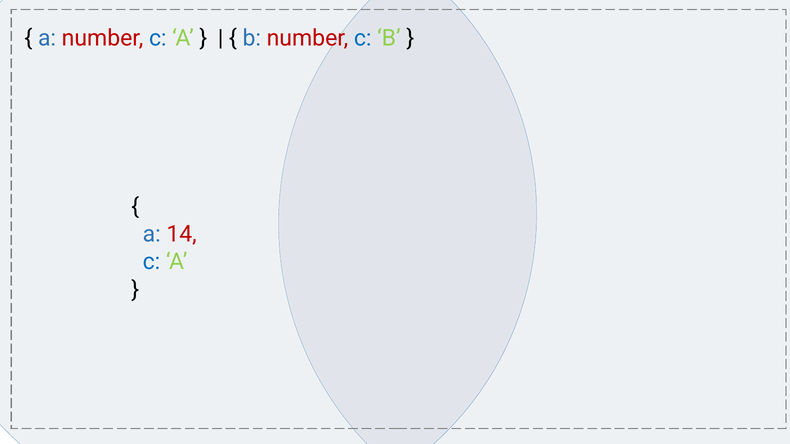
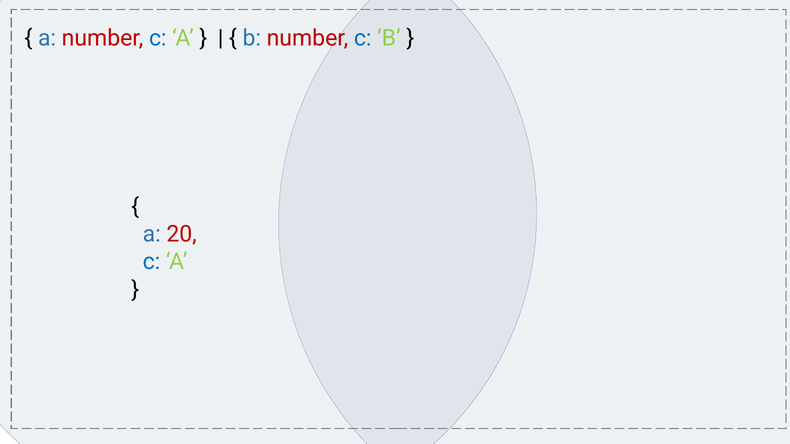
14: 14 -> 20
